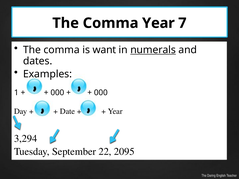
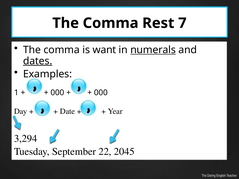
Comma Year: Year -> Rest
dates underline: none -> present
2095: 2095 -> 2045
